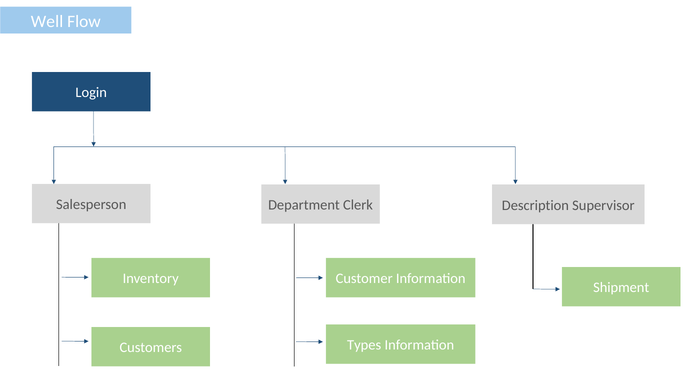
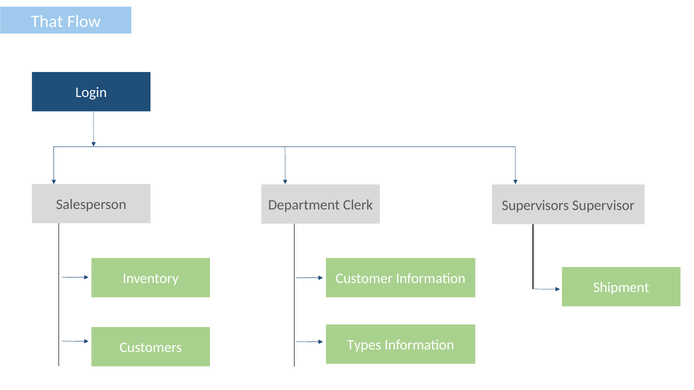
Well: Well -> That
Description: Description -> Supervisors
